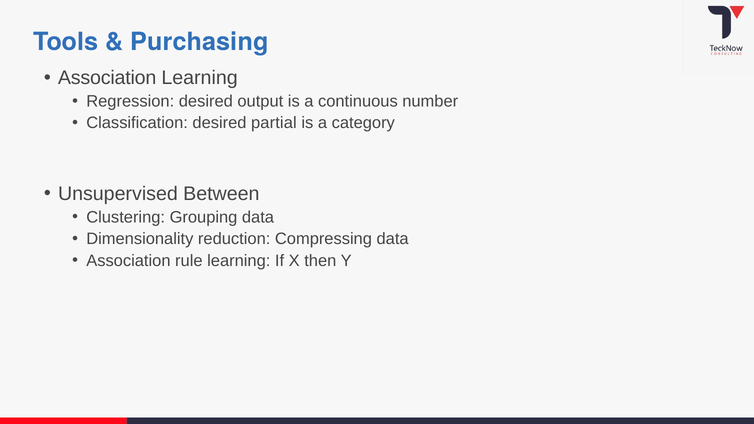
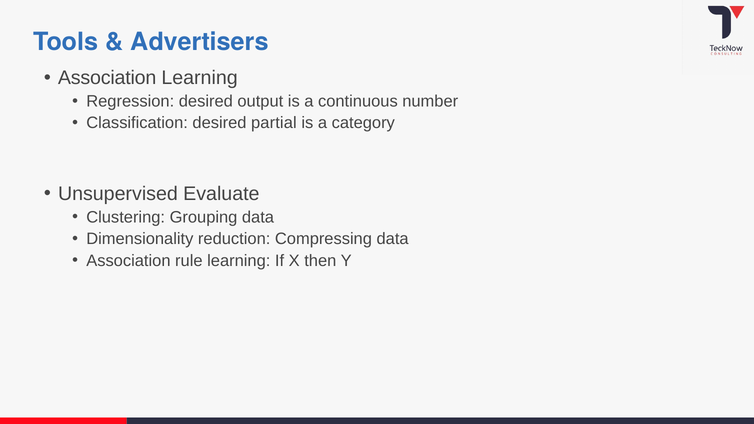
Purchasing: Purchasing -> Advertisers
Between: Between -> Evaluate
